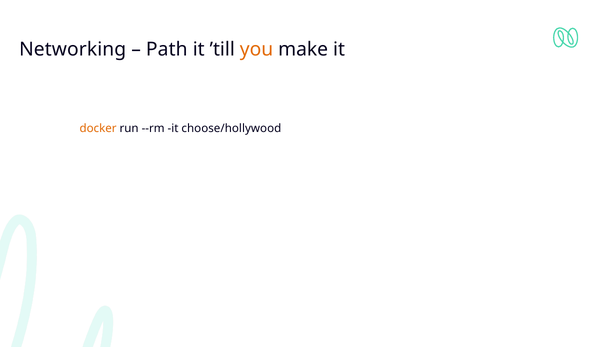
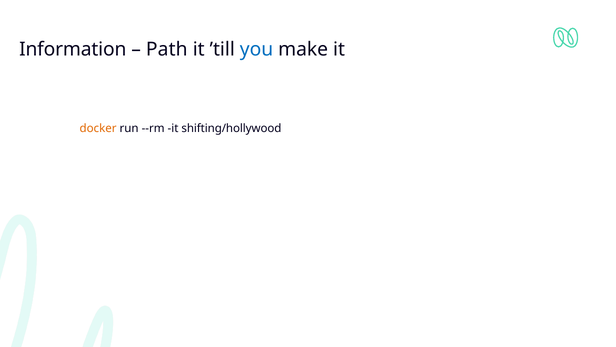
Networking: Networking -> Information
you colour: orange -> blue
choose/hollywood: choose/hollywood -> shifting/hollywood
